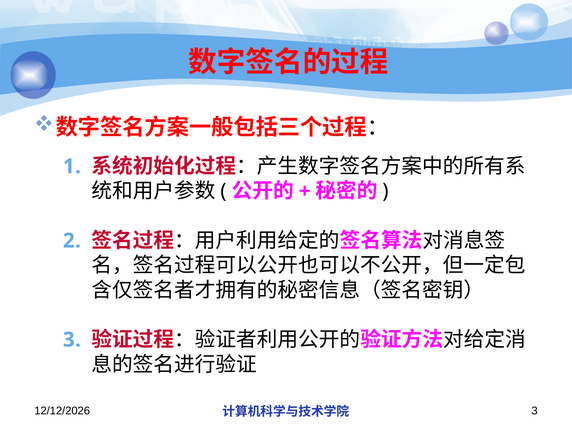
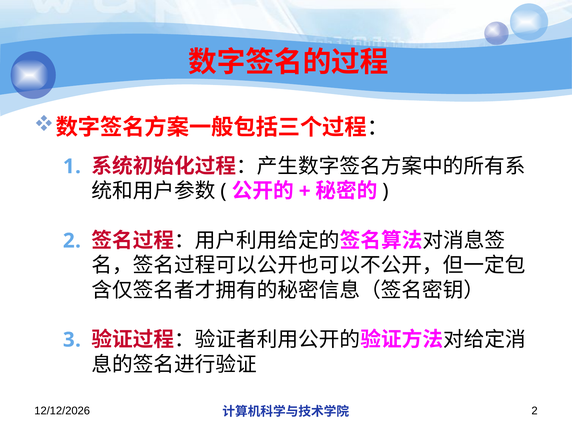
3 at (535, 411): 3 -> 2
